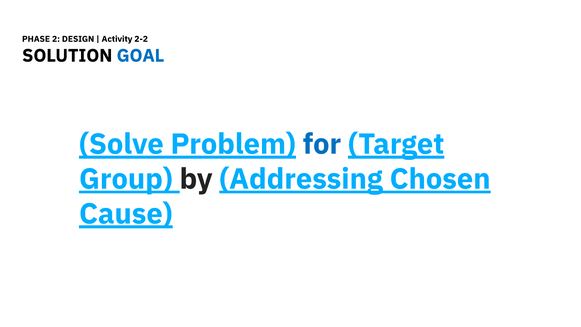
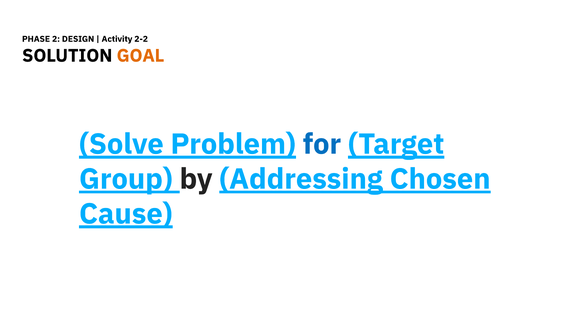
GOAL colour: blue -> orange
